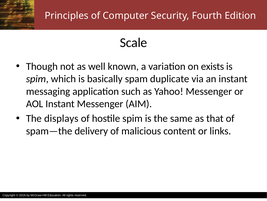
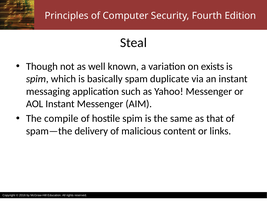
Scale: Scale -> Steal
displays: displays -> compile
